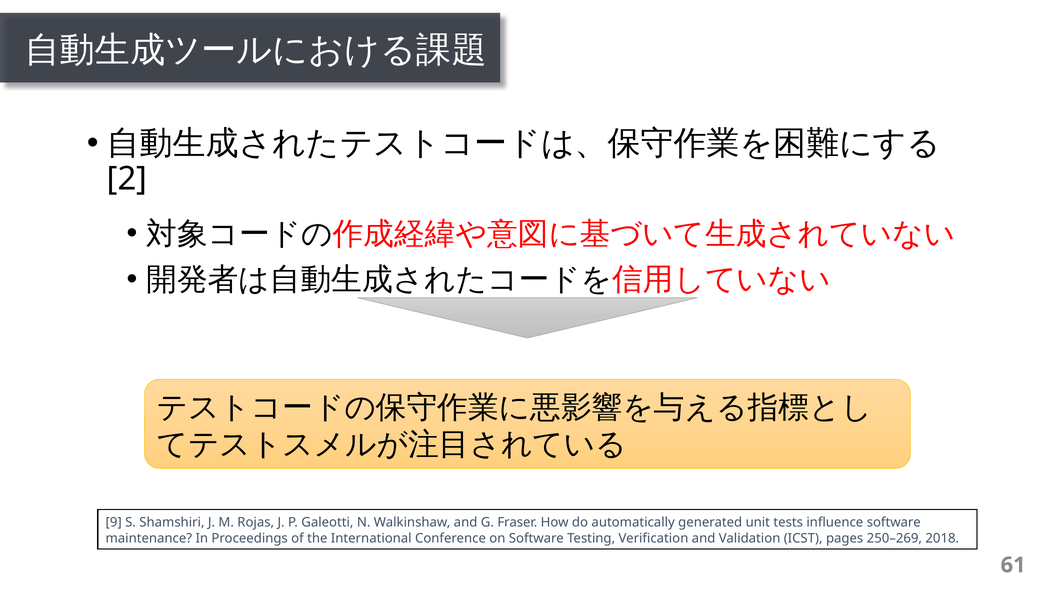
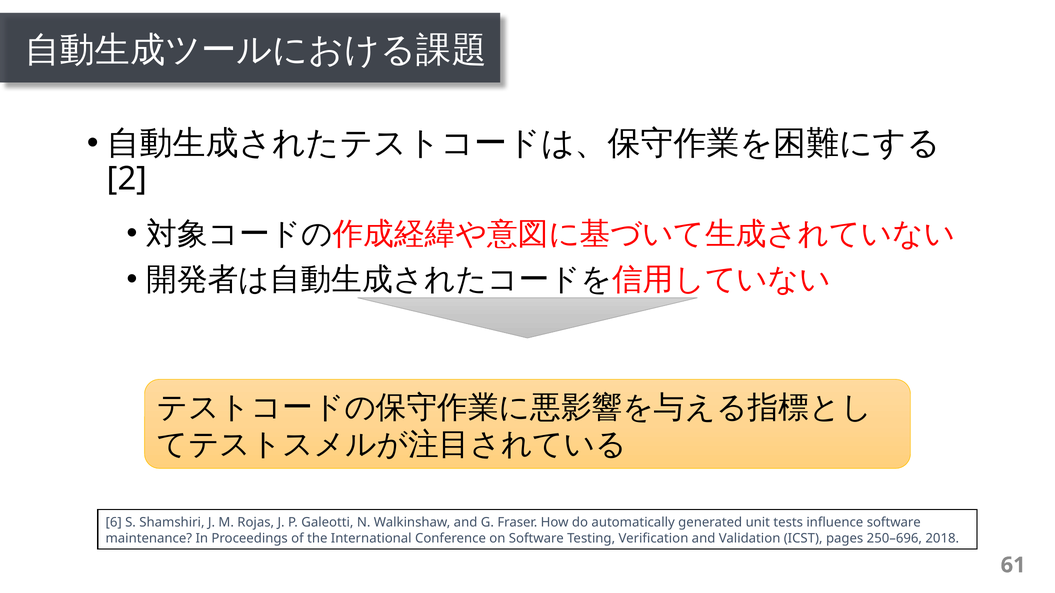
9: 9 -> 6
250–269: 250–269 -> 250–696
